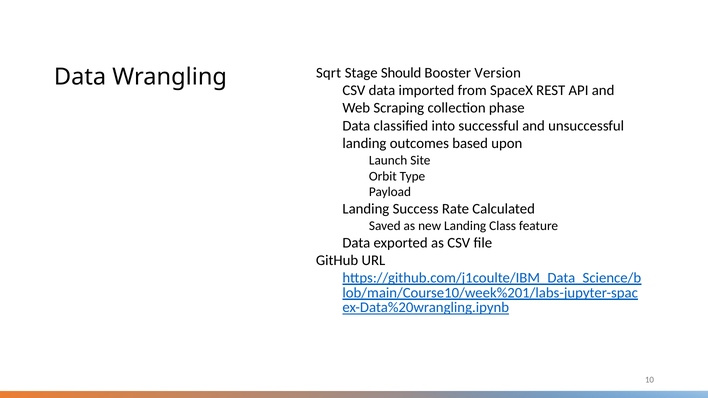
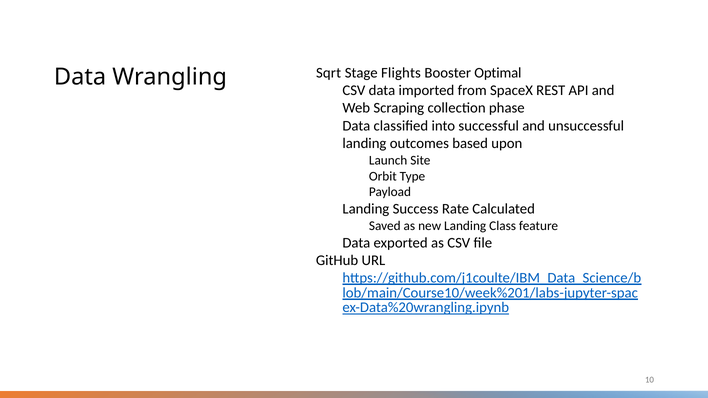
Should: Should -> Flights
Version: Version -> Optimal
